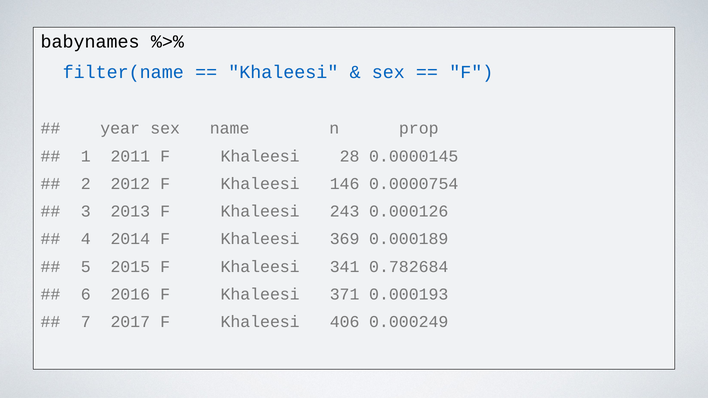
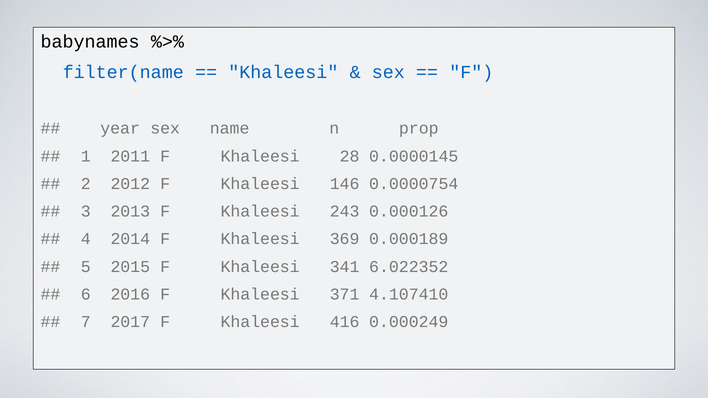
0.782684: 0.782684 -> 6.022352
0.000193: 0.000193 -> 4.107410
406: 406 -> 416
